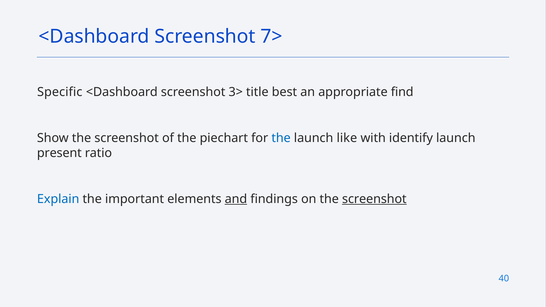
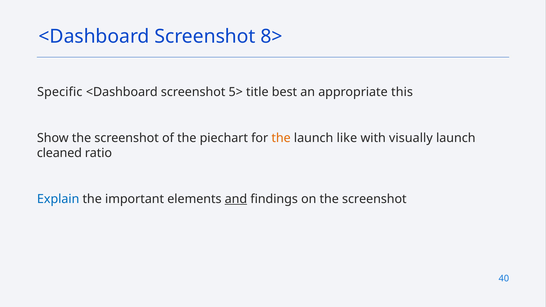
7>: 7> -> 8>
3>: 3> -> 5>
find: find -> this
the at (281, 138) colour: blue -> orange
identify: identify -> visually
present: present -> cleaned
screenshot at (374, 199) underline: present -> none
